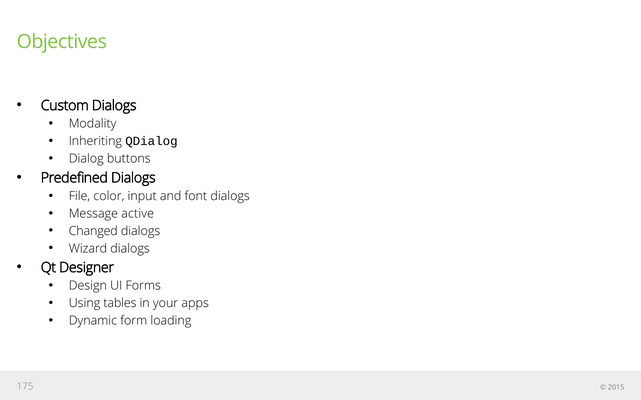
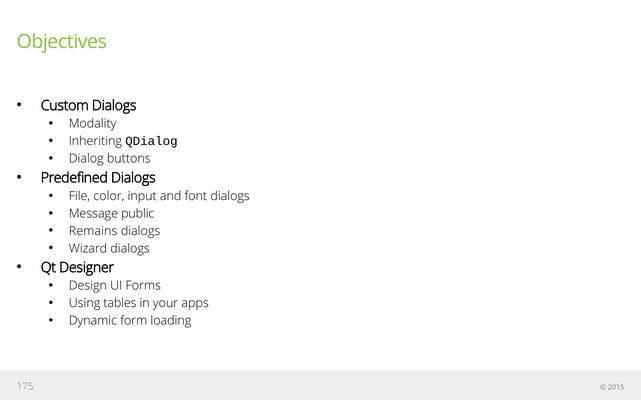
active: active -> public
Changed: Changed -> Remains
